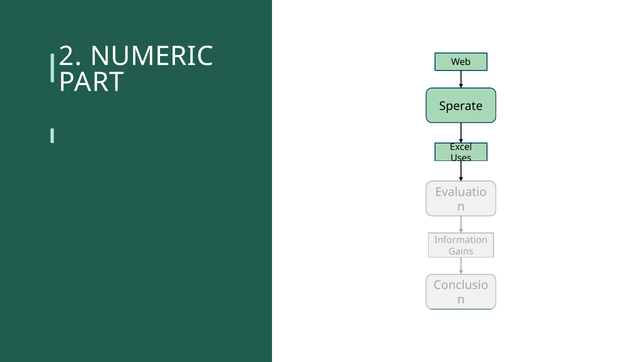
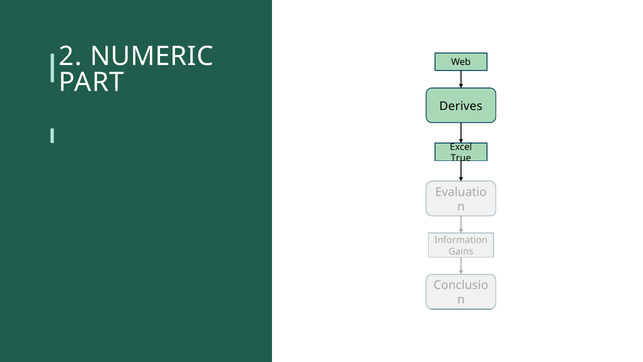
Sperate: Sperate -> Derives
Uses: Uses -> True
